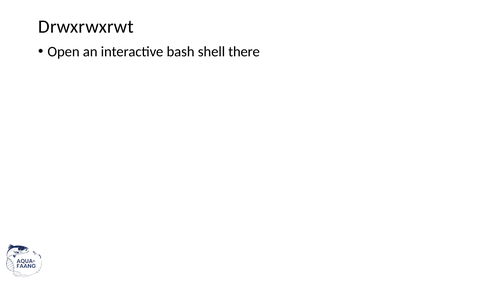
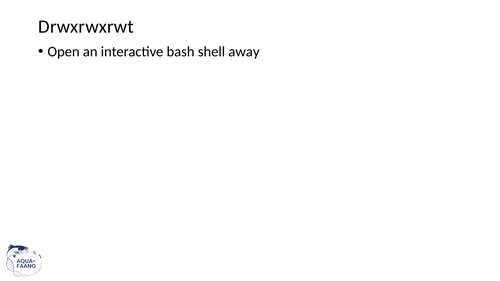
there: there -> away
